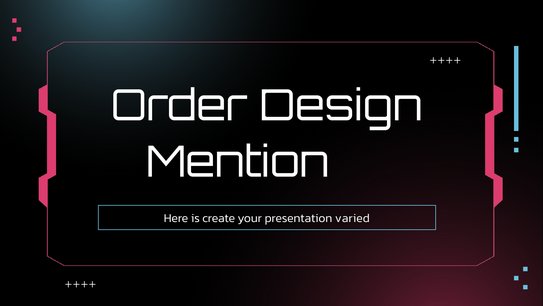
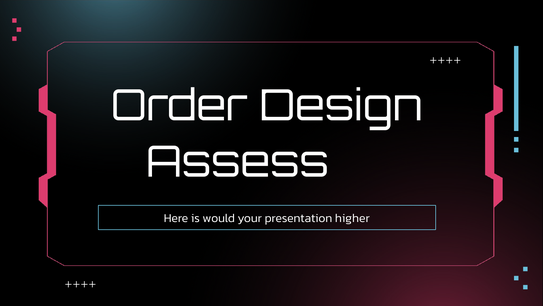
Mention: Mention -> Assess
create: create -> would
varied: varied -> higher
